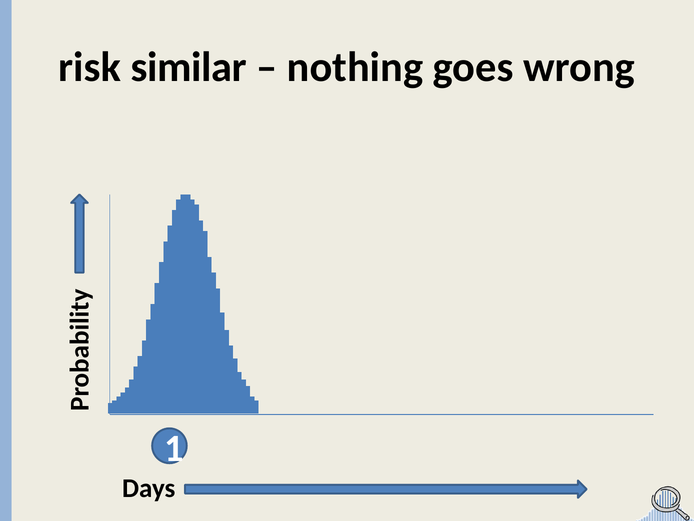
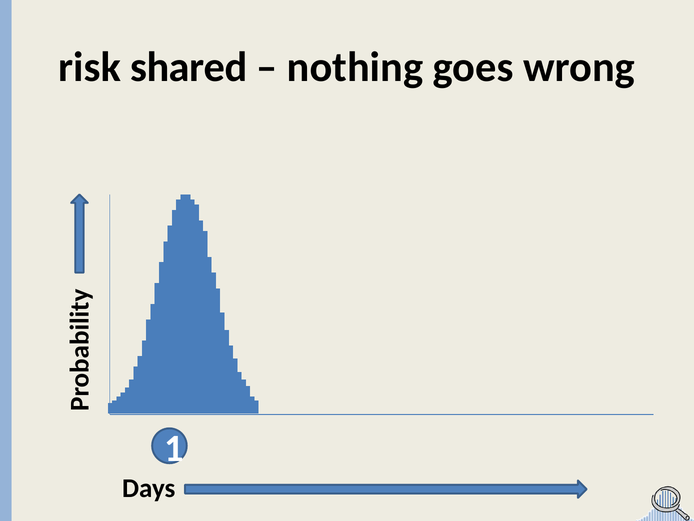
similar: similar -> shared
